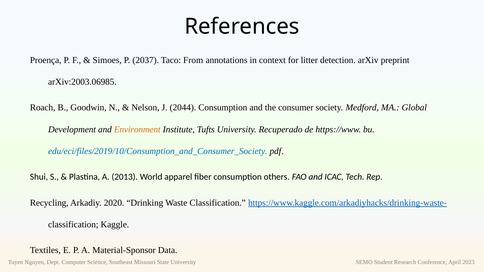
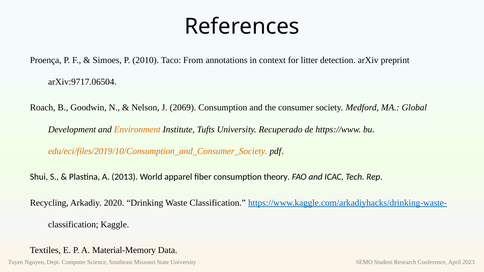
2037: 2037 -> 2010
arXiv:2003.06985: arXiv:2003.06985 -> arXiv:9717.06504
2044: 2044 -> 2069
edu/eci/files/2019/10/Consumption_and_Consumer_Society colour: blue -> orange
others: others -> theory
Material-Sponsor: Material-Sponsor -> Material-Memory
